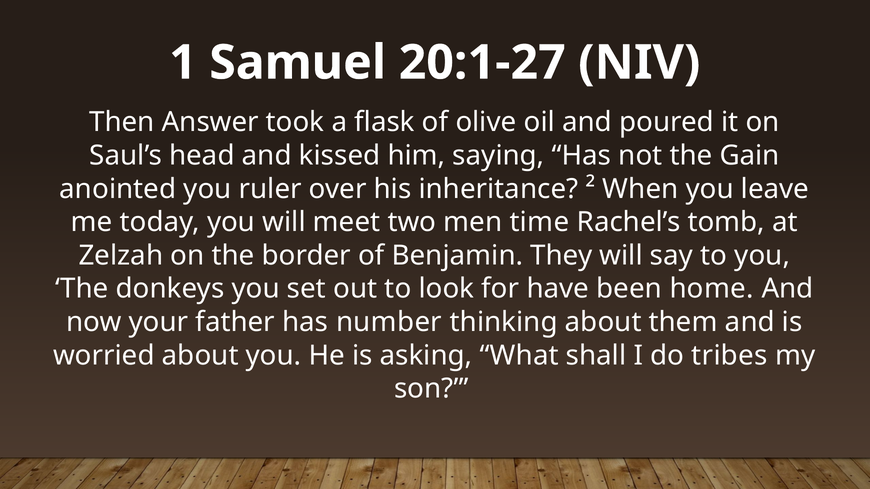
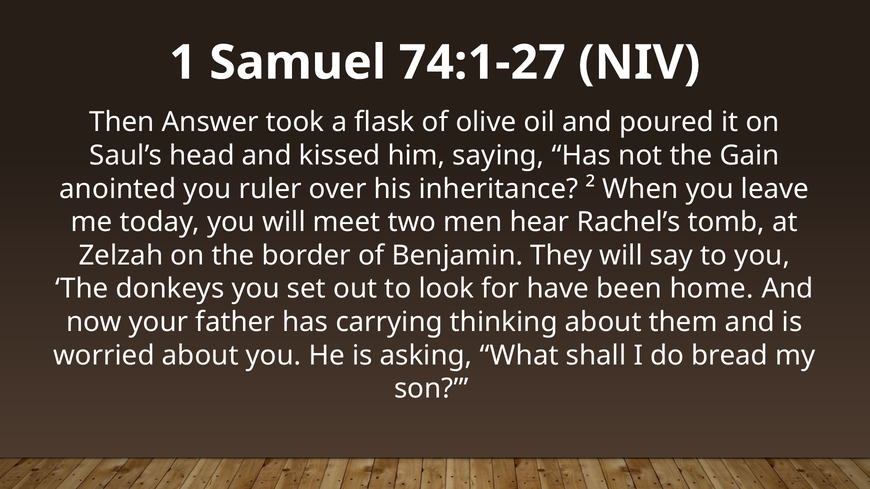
20:1-27: 20:1-27 -> 74:1-27
time: time -> hear
number: number -> carrying
tribes: tribes -> bread
